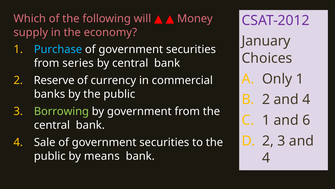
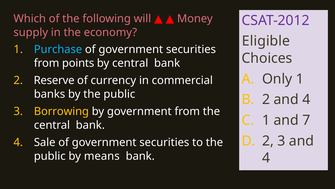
January: January -> Eligible
series: series -> points
Borrowing colour: light green -> yellow
6: 6 -> 7
